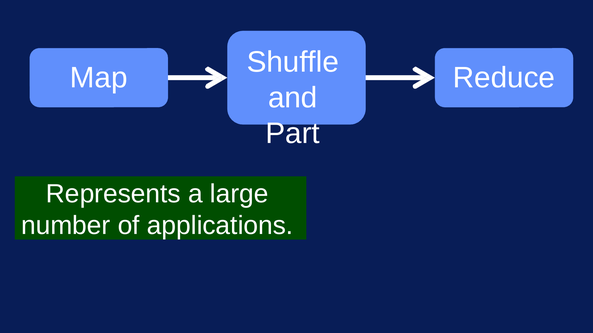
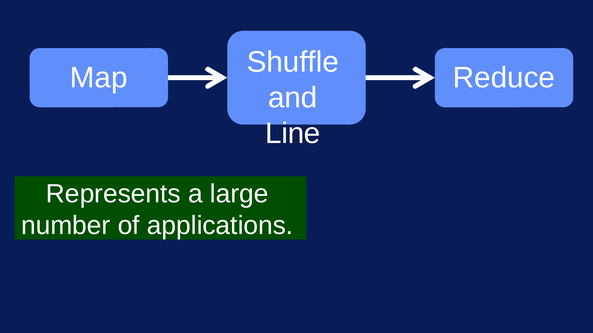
Part: Part -> Line
